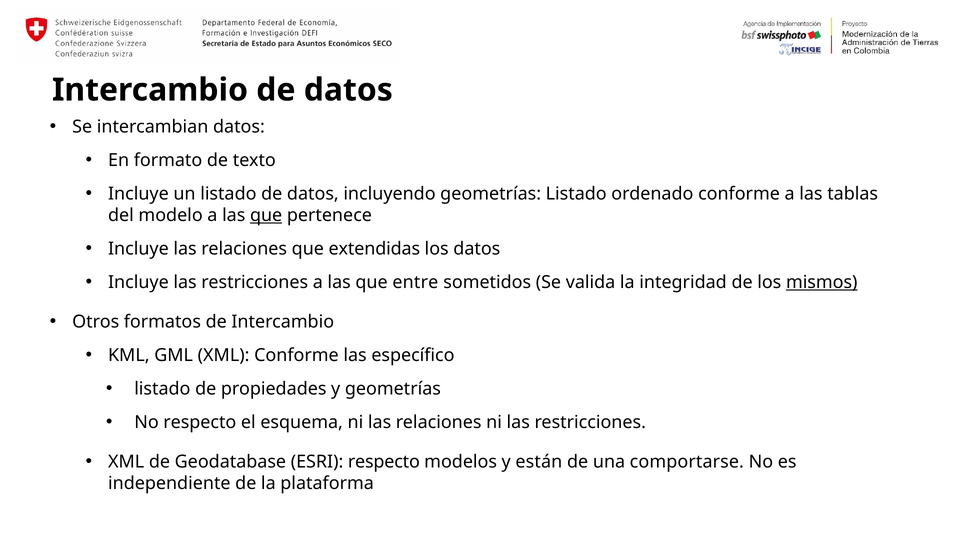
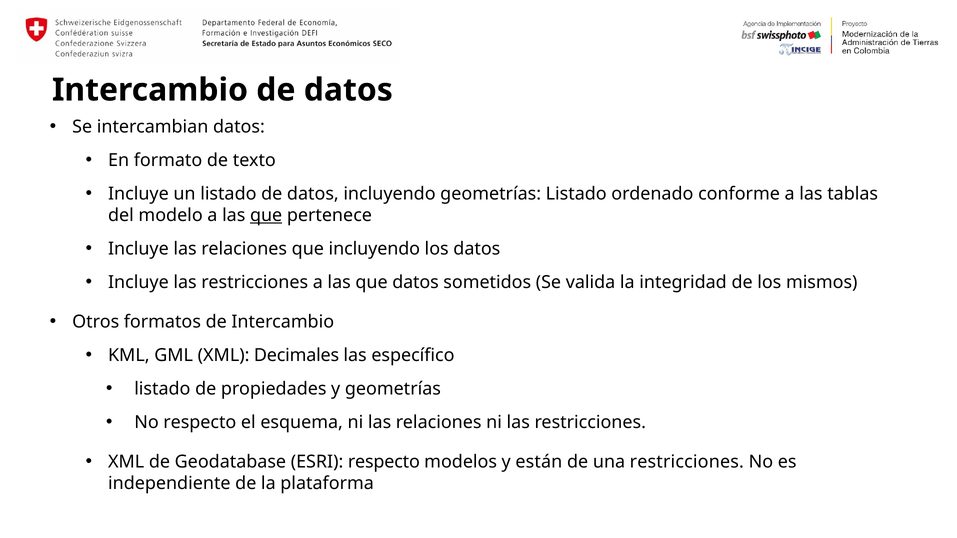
que extendidas: extendidas -> incluyendo
que entre: entre -> datos
mismos underline: present -> none
XML Conforme: Conforme -> Decimales
una comportarse: comportarse -> restricciones
